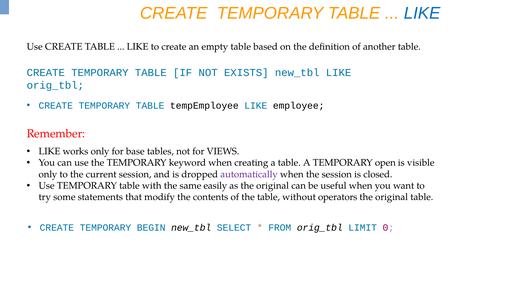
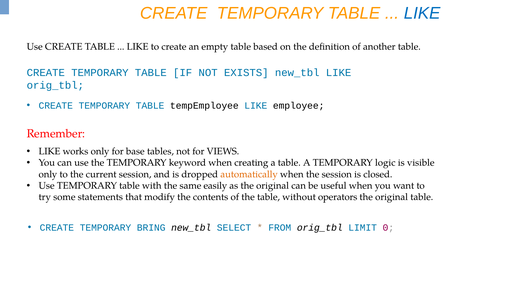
open: open -> logic
automatically colour: purple -> orange
BEGIN: BEGIN -> BRING
